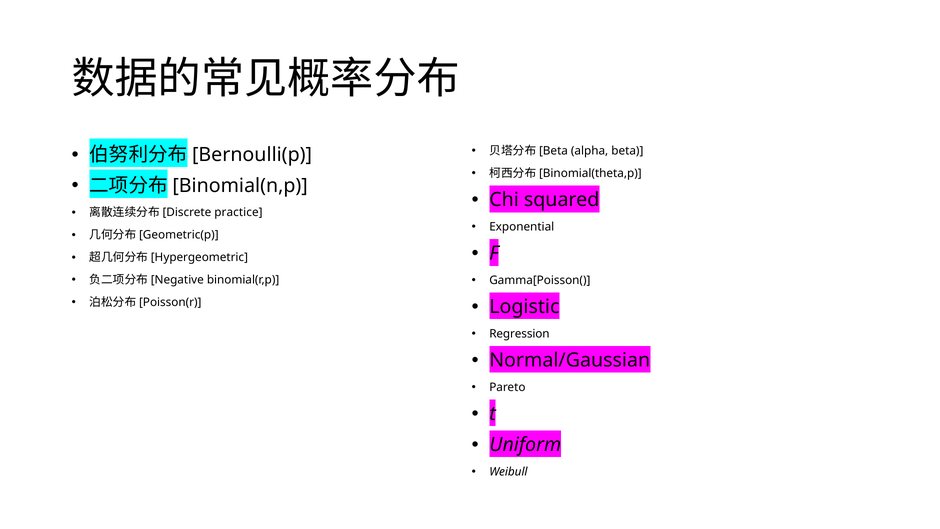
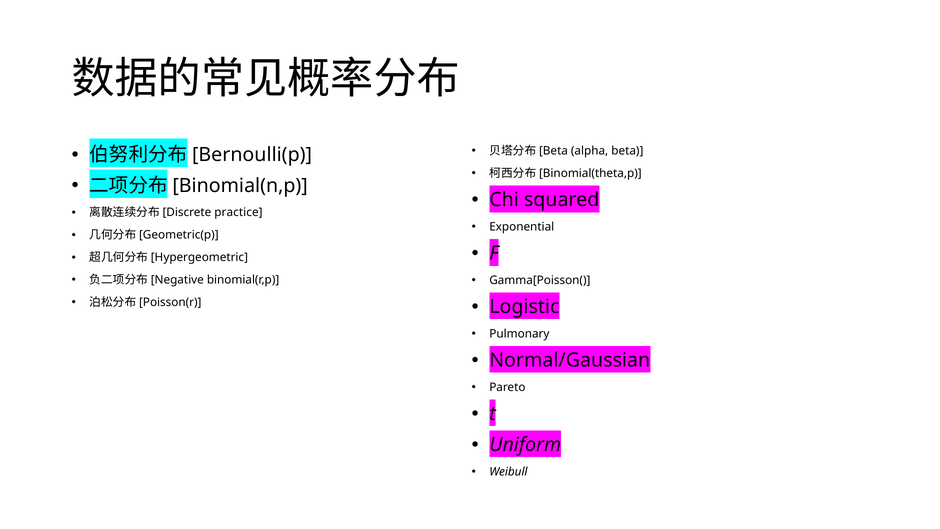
Regression: Regression -> Pulmonary
